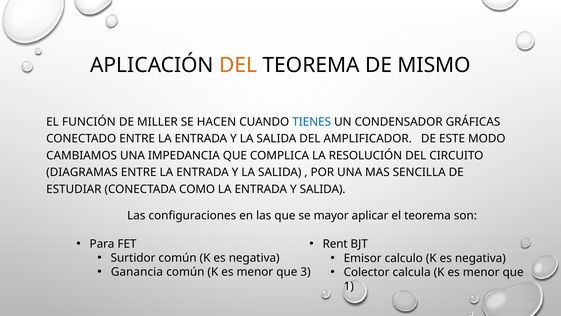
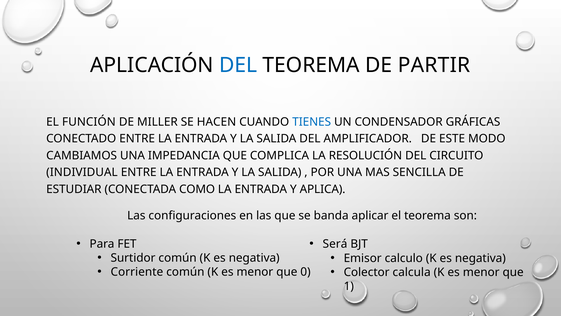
DEL at (238, 65) colour: orange -> blue
MISMO: MISMO -> PARTIR
DIAGRAMAS: DIAGRAMAS -> INDIVIDUAL
Y SALIDA: SALIDA -> APLICA
mayor: mayor -> banda
Rent: Rent -> Será
Ganancia: Ganancia -> Corriente
3: 3 -> 0
